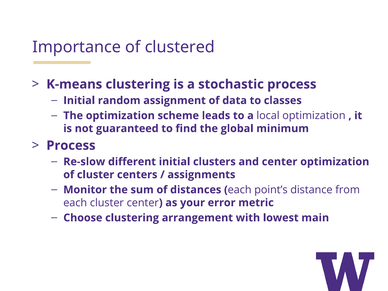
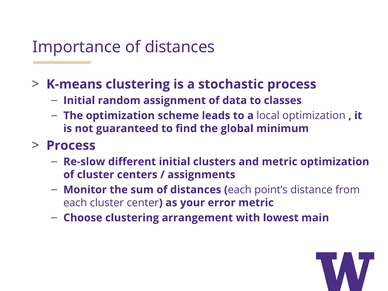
Importance of clustered: clustered -> distances
and center: center -> metric
